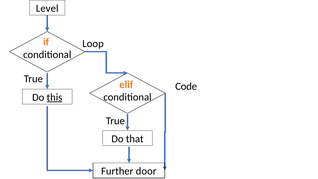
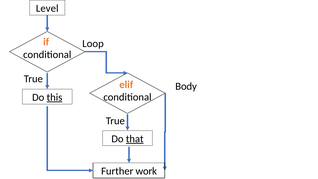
Code: Code -> Body
that underline: none -> present
door: door -> work
